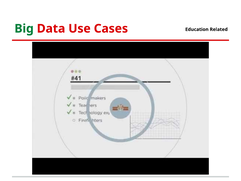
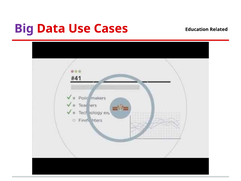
Big colour: green -> purple
